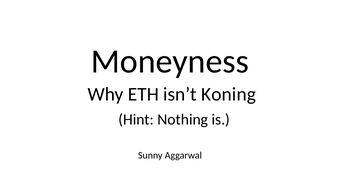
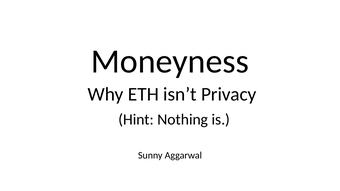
Koning: Koning -> Privacy
